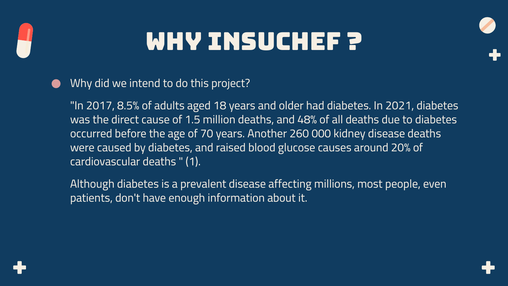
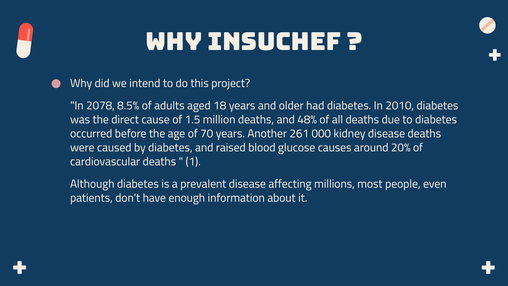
2017: 2017 -> 2078
2021: 2021 -> 2010
260: 260 -> 261
